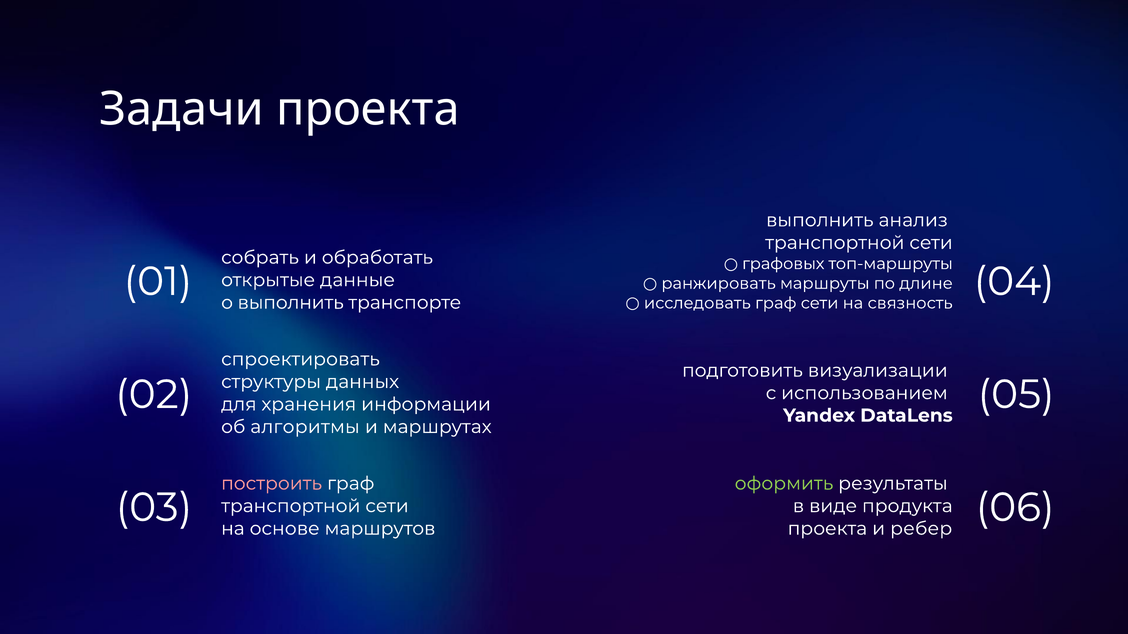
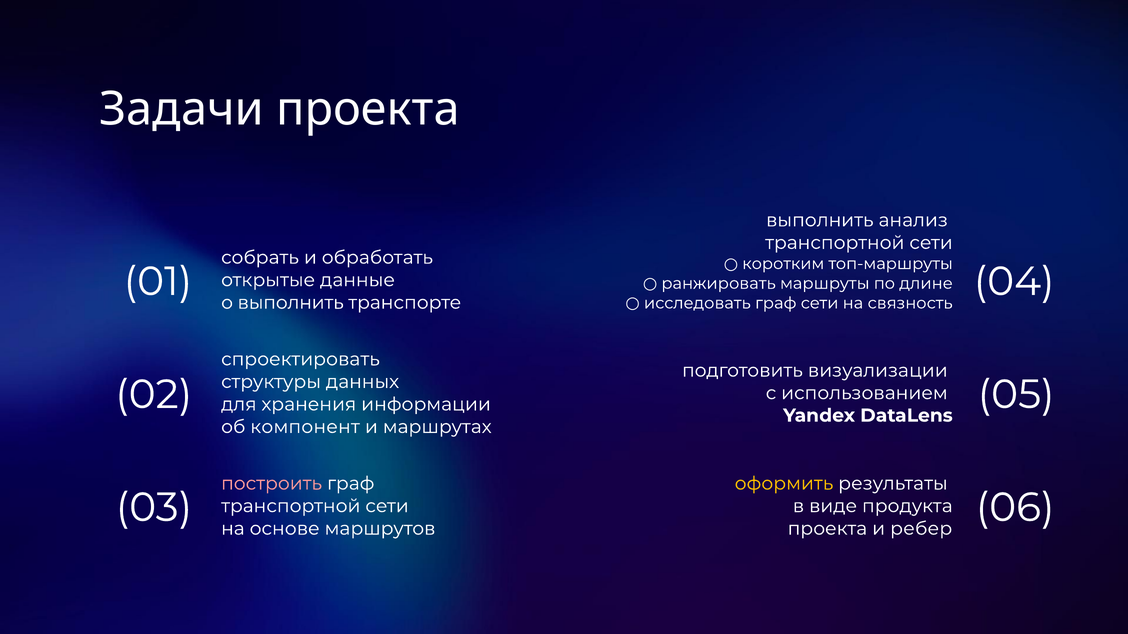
графовых: графовых -> коротким
алгоритмы: алгоритмы -> компонент
оформить colour: light green -> yellow
